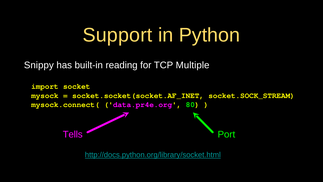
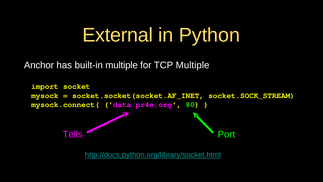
Support: Support -> External
Snippy: Snippy -> Anchor
built-in reading: reading -> multiple
